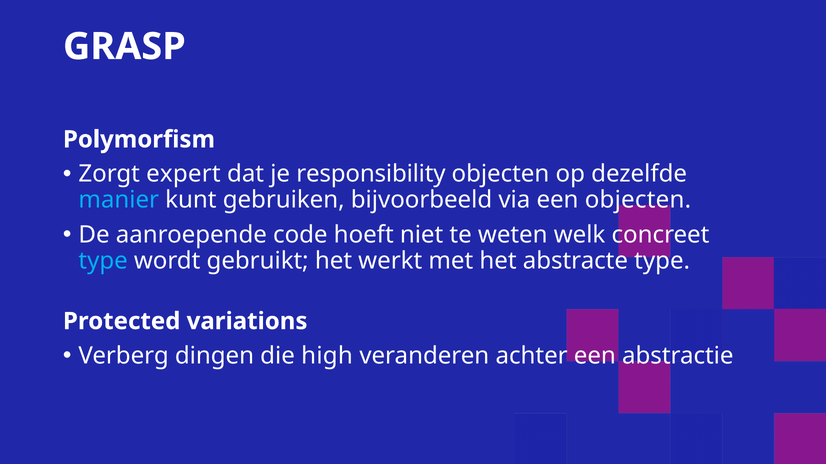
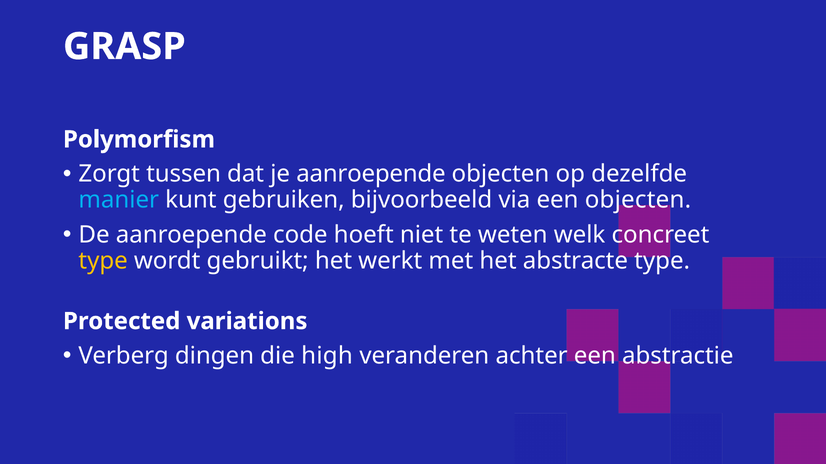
expert: expert -> tussen
je responsibility: responsibility -> aanroepende
type at (103, 261) colour: light blue -> yellow
